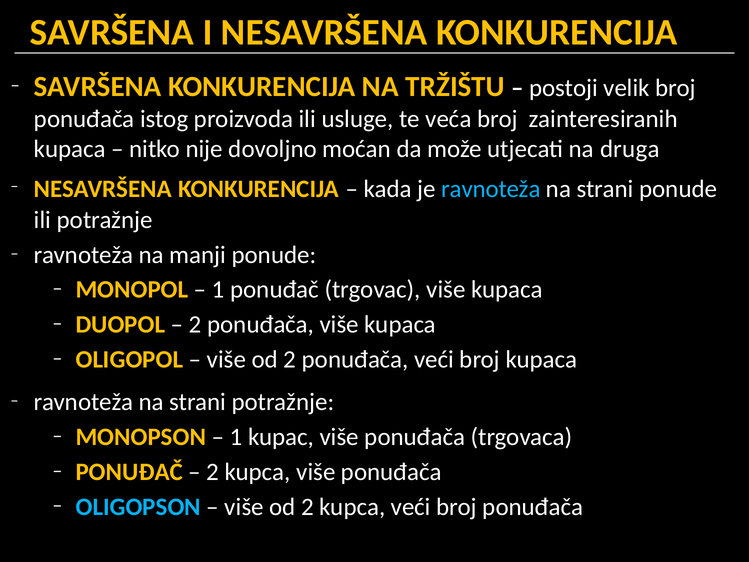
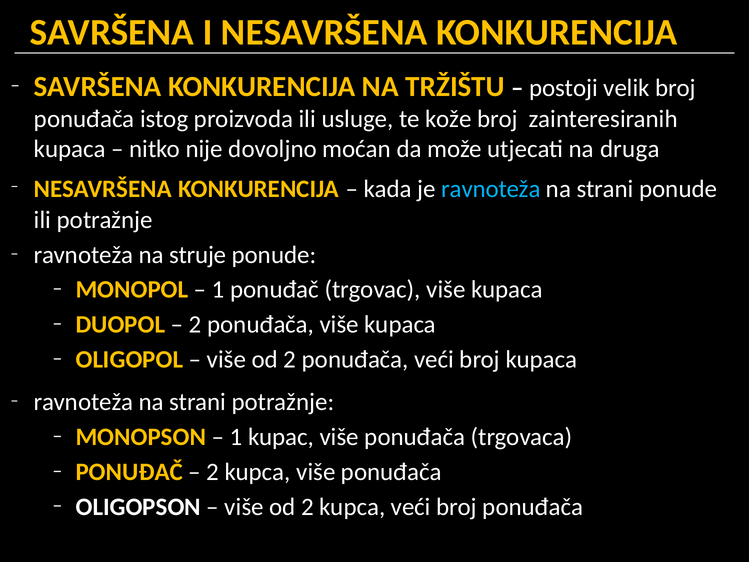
veća: veća -> kože
manji: manji -> struje
OLIGOPSON colour: light blue -> white
